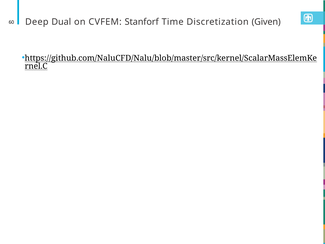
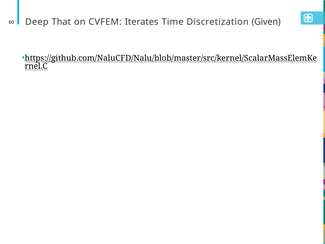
Dual: Dual -> That
Stanforf: Stanforf -> Iterates
